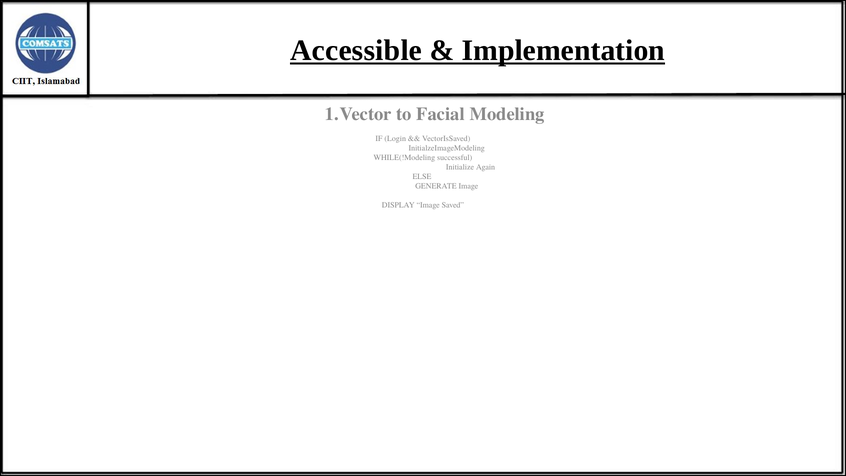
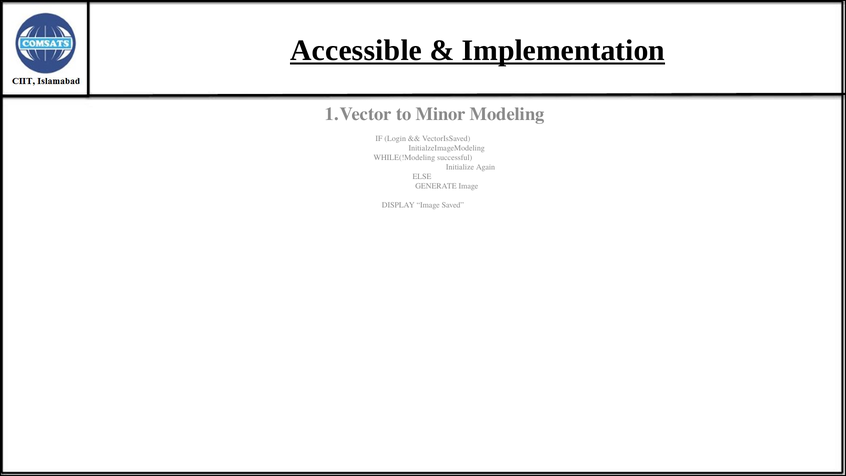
Facial: Facial -> Minor
